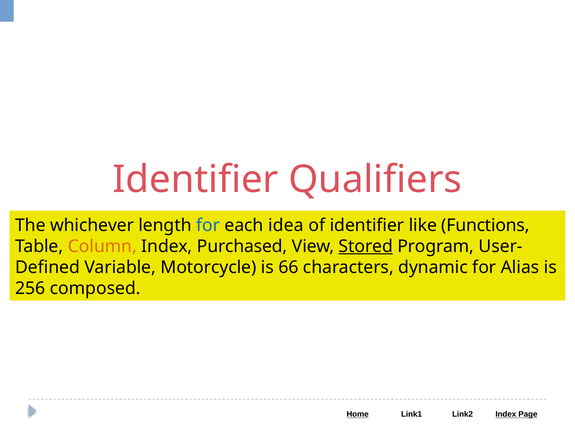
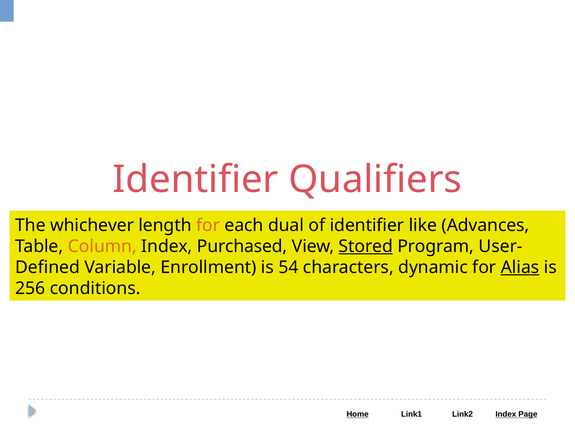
for at (208, 225) colour: blue -> orange
idea: idea -> dual
Functions: Functions -> Advances
Motorcycle: Motorcycle -> Enrollment
66: 66 -> 54
Alias underline: none -> present
composed: composed -> conditions
